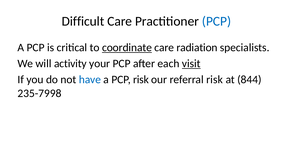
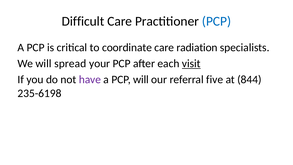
coordinate underline: present -> none
activity: activity -> spread
have colour: blue -> purple
PCP risk: risk -> will
referral risk: risk -> five
235-7998: 235-7998 -> 235-6198
